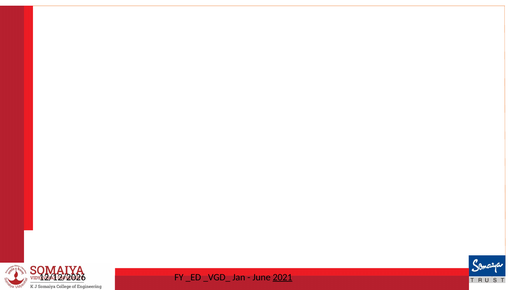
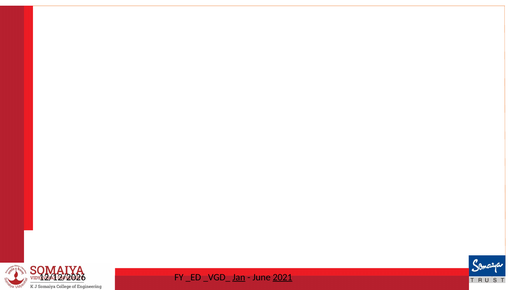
Jan underline: none -> present
